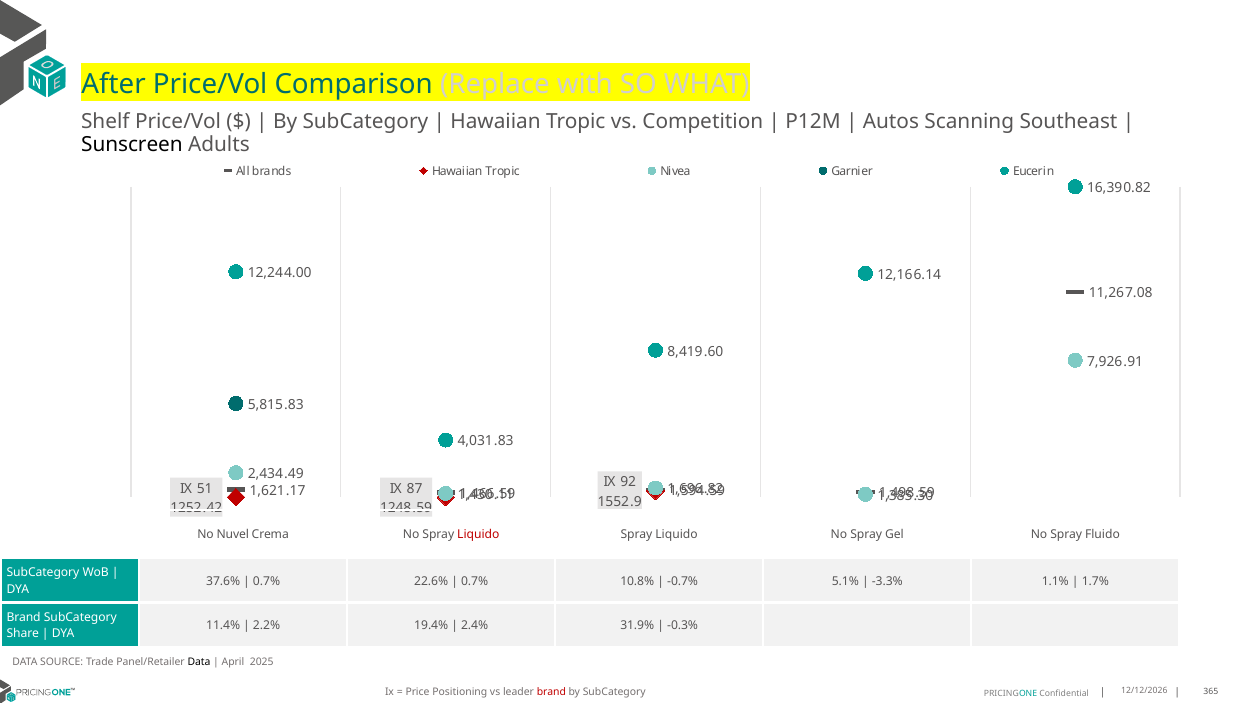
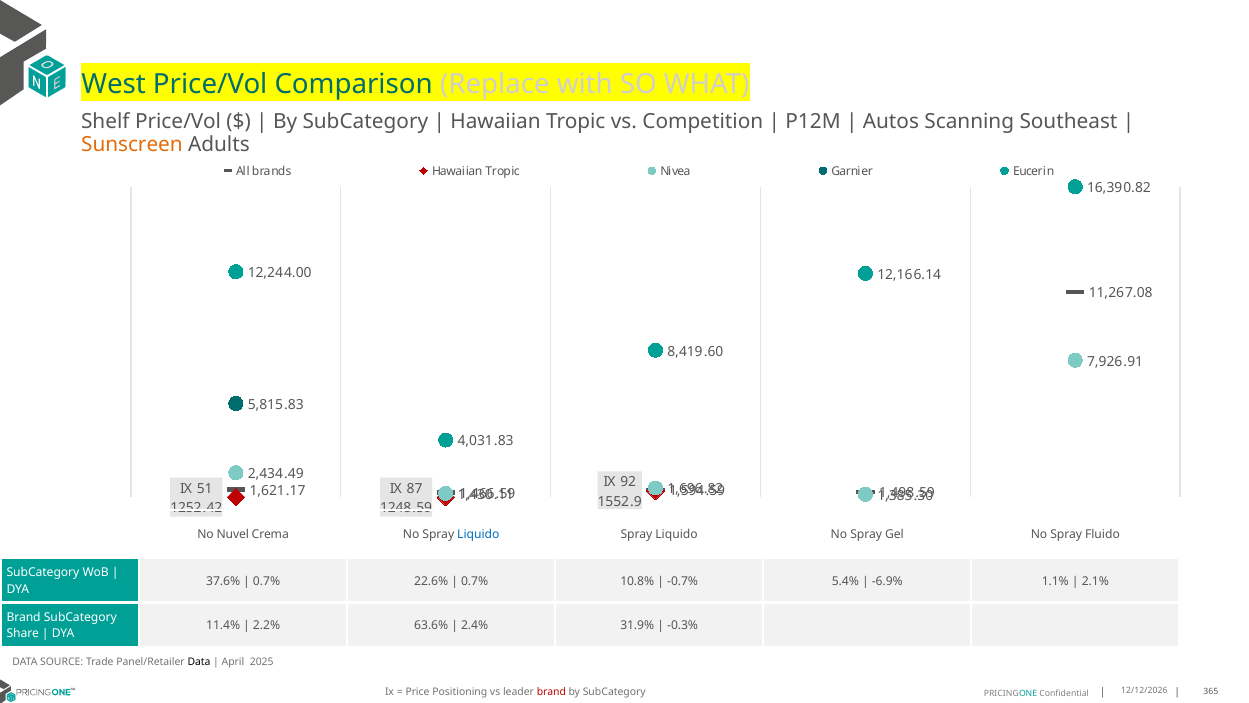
After: After -> West
Sunscreen colour: black -> orange
Liquido at (478, 535) colour: red -> blue
5.1%: 5.1% -> 5.4%
-3.3%: -3.3% -> -6.9%
1.7%: 1.7% -> 2.1%
19.4%: 19.4% -> 63.6%
